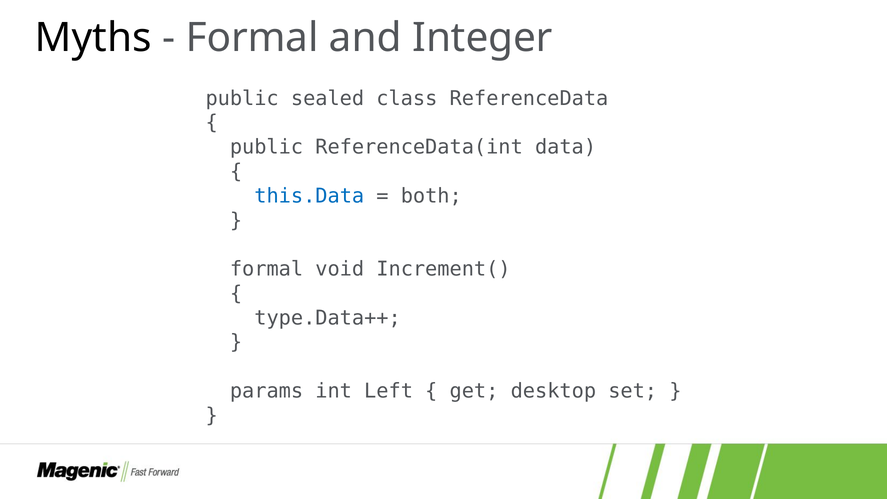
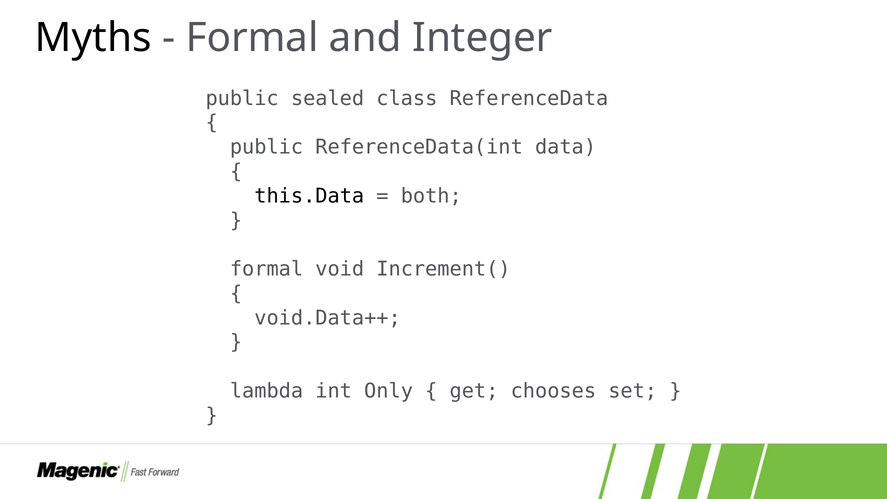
this.Data colour: blue -> black
type.Data++: type.Data++ -> void.Data++
params: params -> lambda
Left: Left -> Only
desktop: desktop -> chooses
